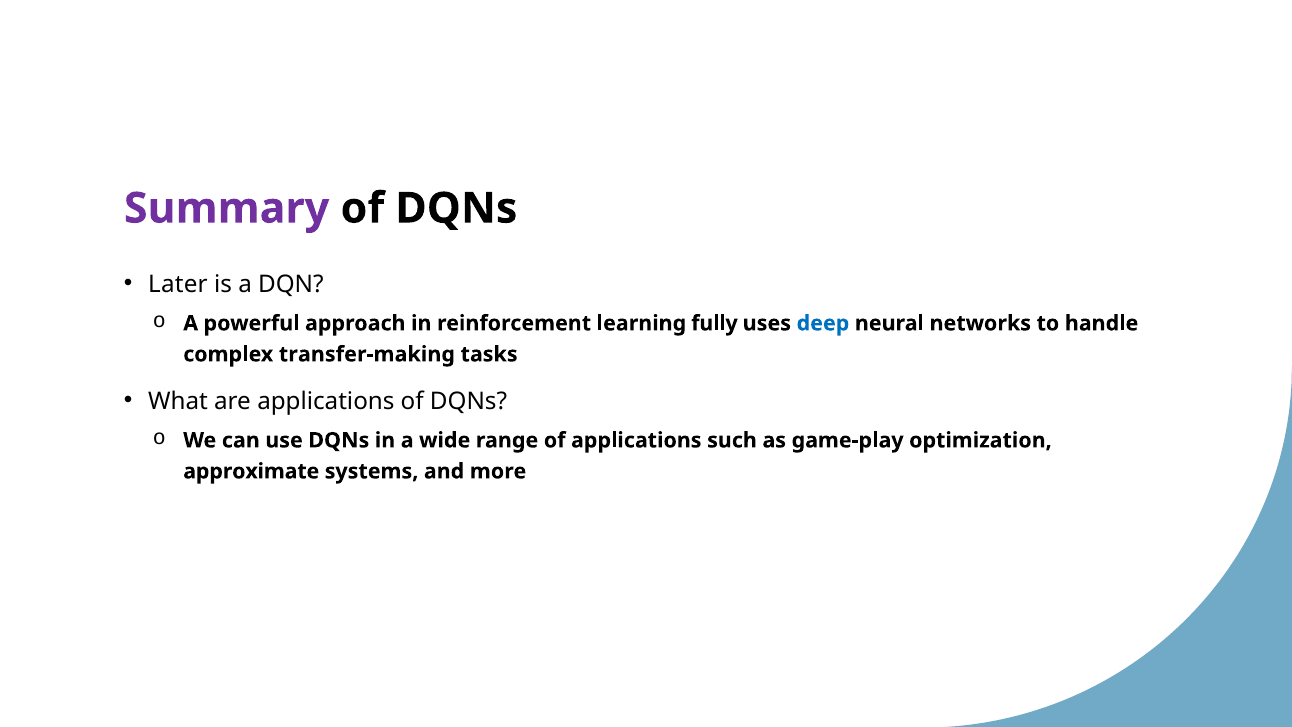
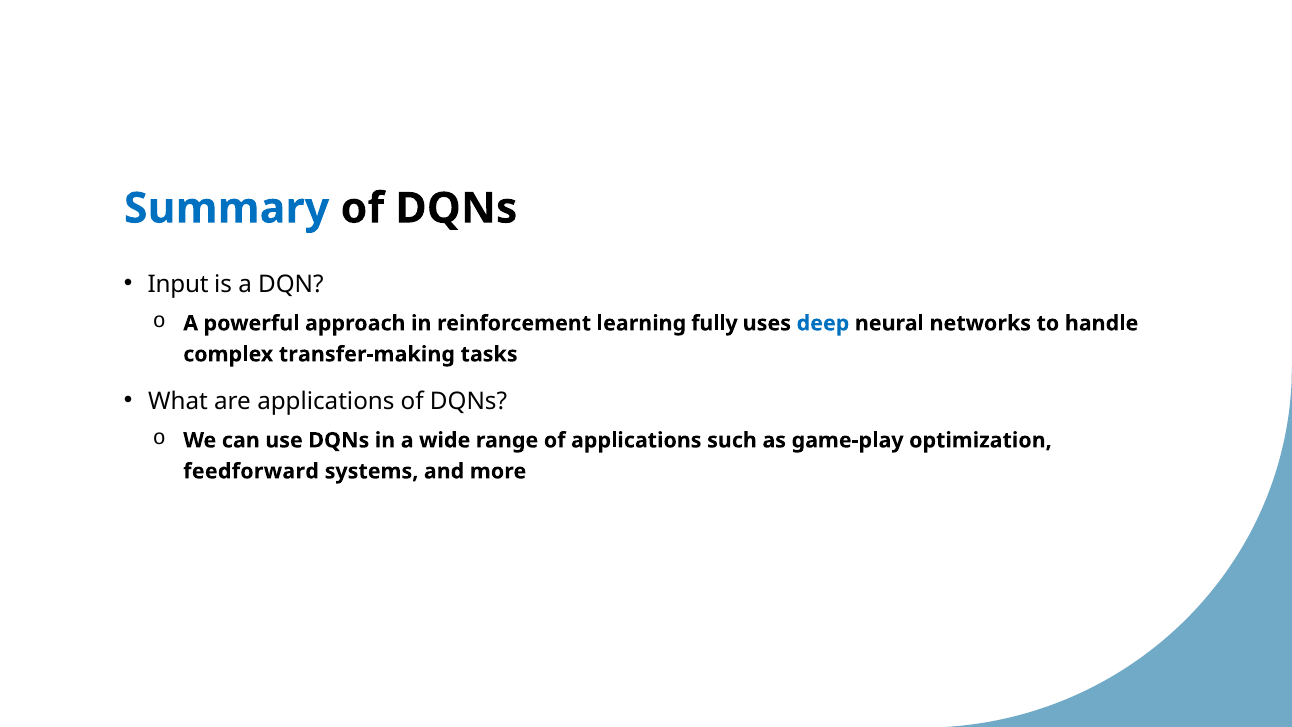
Summary colour: purple -> blue
Later: Later -> Input
approximate: approximate -> feedforward
